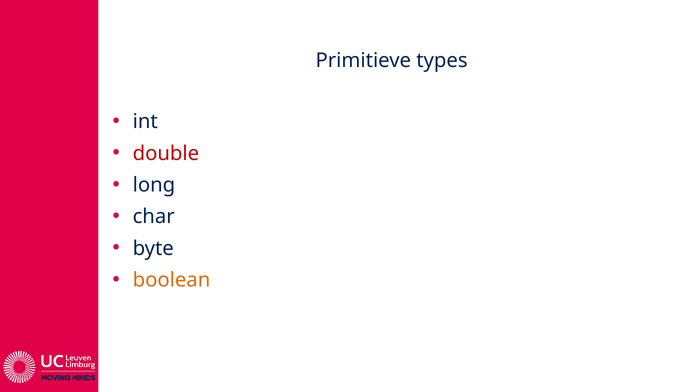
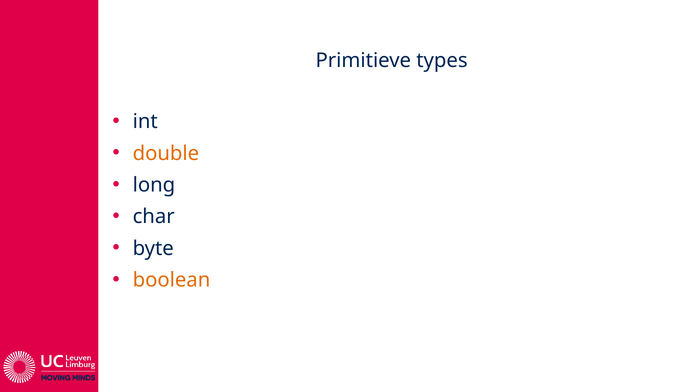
double colour: red -> orange
